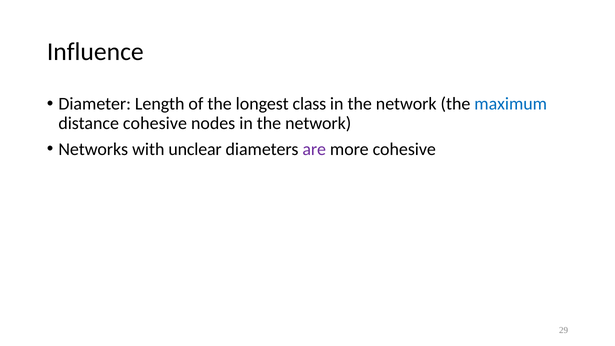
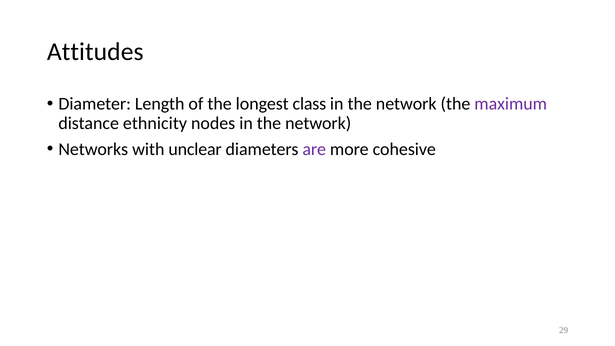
Influence: Influence -> Attitudes
maximum colour: blue -> purple
distance cohesive: cohesive -> ethnicity
